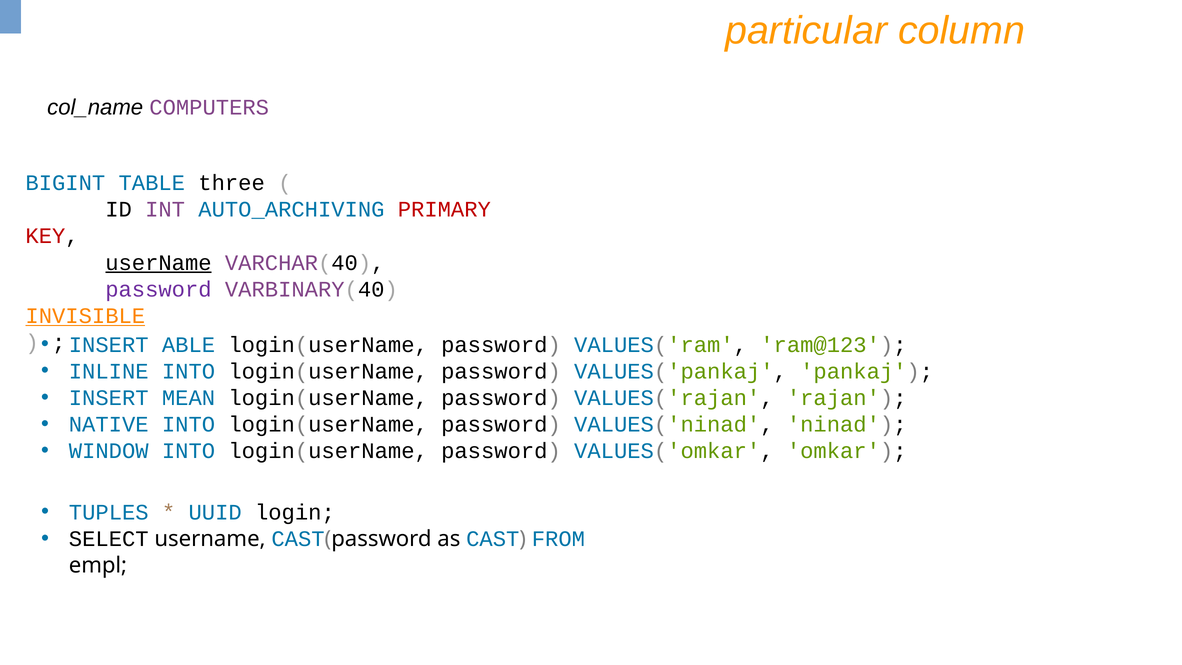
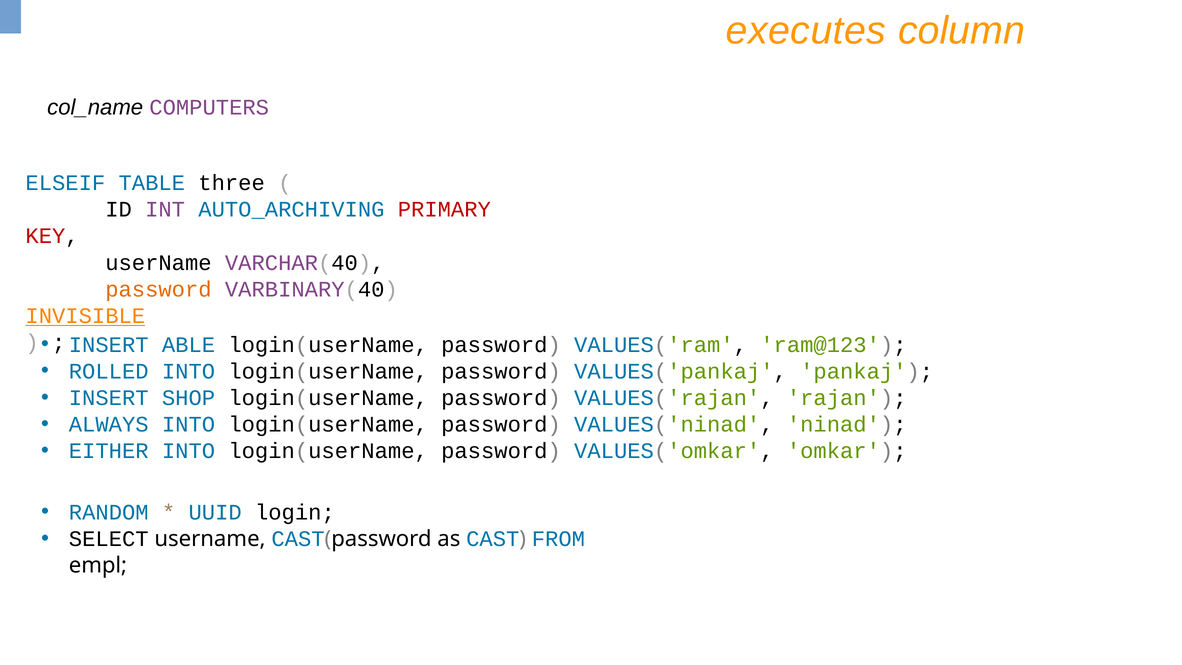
particular: particular -> executes
BIGINT: BIGINT -> ELSEIF
userName at (158, 263) underline: present -> none
password at (158, 289) colour: purple -> orange
INLINE: INLINE -> ROLLED
MEAN: MEAN -> SHOP
NATIVE: NATIVE -> ALWAYS
WINDOW: WINDOW -> EITHER
TUPLES: TUPLES -> RANDOM
